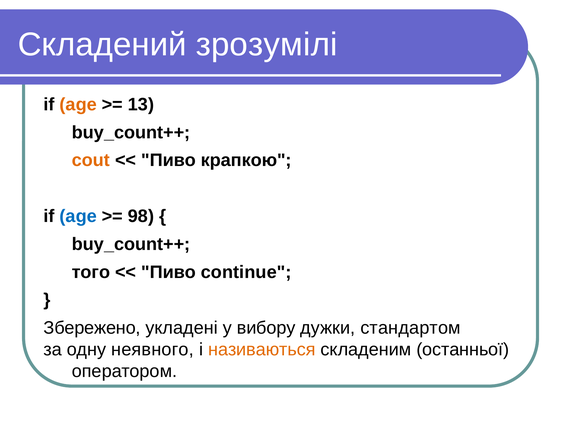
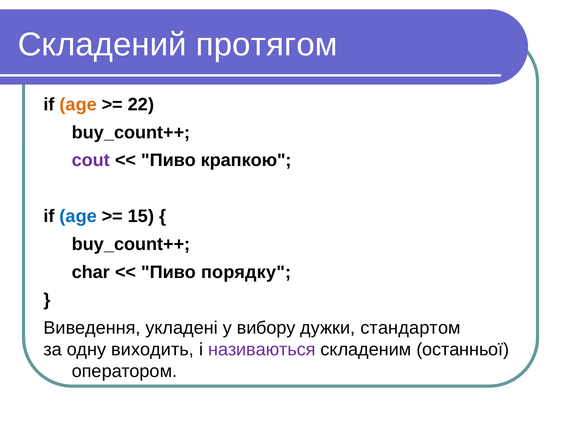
зрозумілі: зрозумілі -> протягом
13: 13 -> 22
cout colour: orange -> purple
98: 98 -> 15
того: того -> char
continue: continue -> порядку
Збережено: Збережено -> Виведення
неявного: неявного -> виходить
називаються colour: orange -> purple
